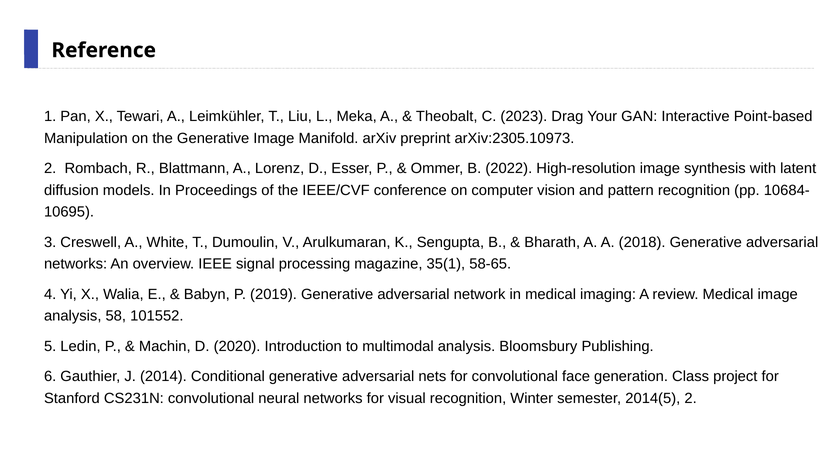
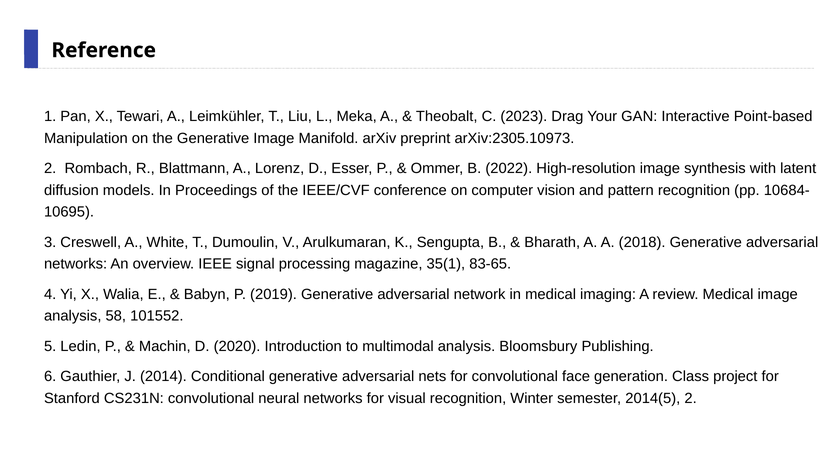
58-65: 58-65 -> 83-65
